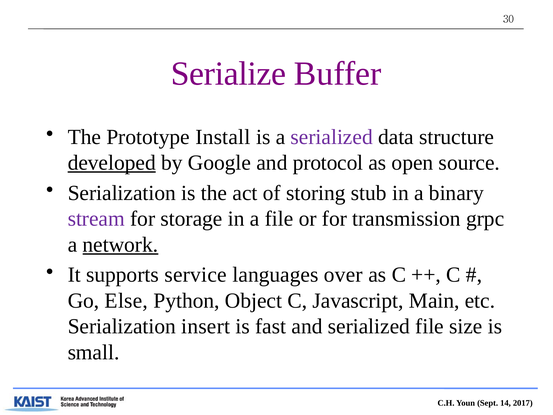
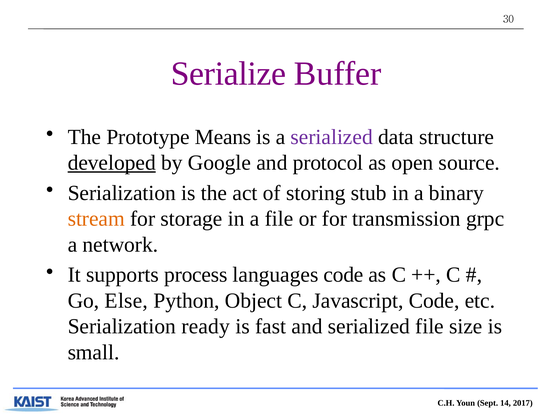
Install: Install -> Means
stream colour: purple -> orange
network underline: present -> none
service: service -> process
languages over: over -> code
Javascript Main: Main -> Code
insert: insert -> ready
